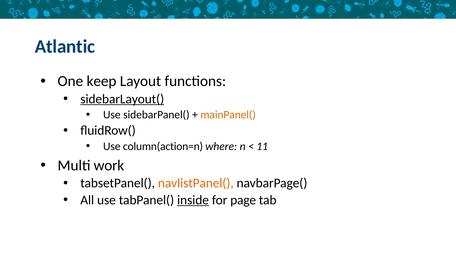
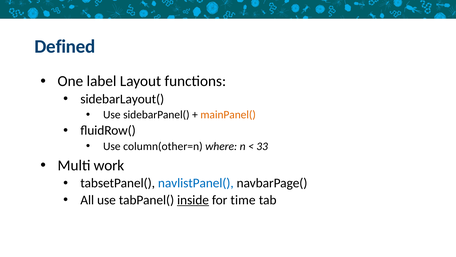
Atlantic: Atlantic -> Defined
keep: keep -> label
sidebarLayout( underline: present -> none
column(action=n: column(action=n -> column(other=n
11: 11 -> 33
navlistPanel( colour: orange -> blue
page: page -> time
